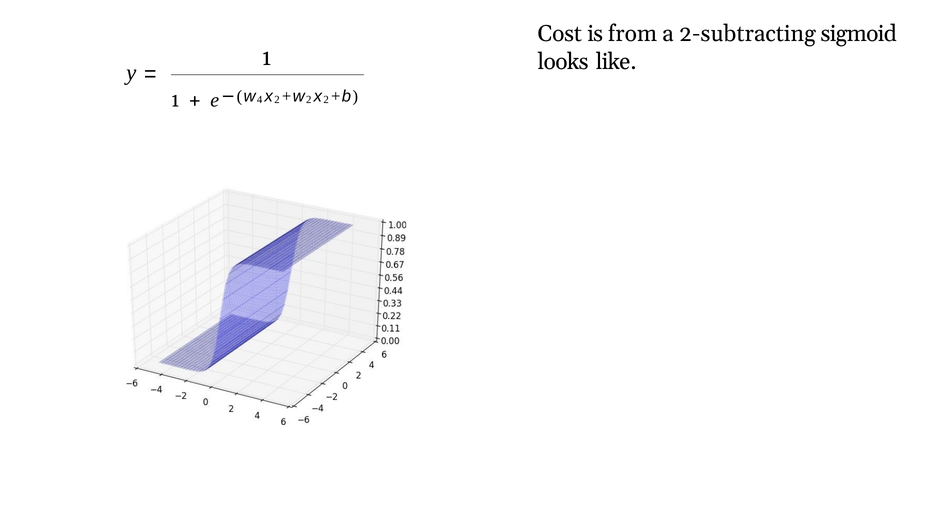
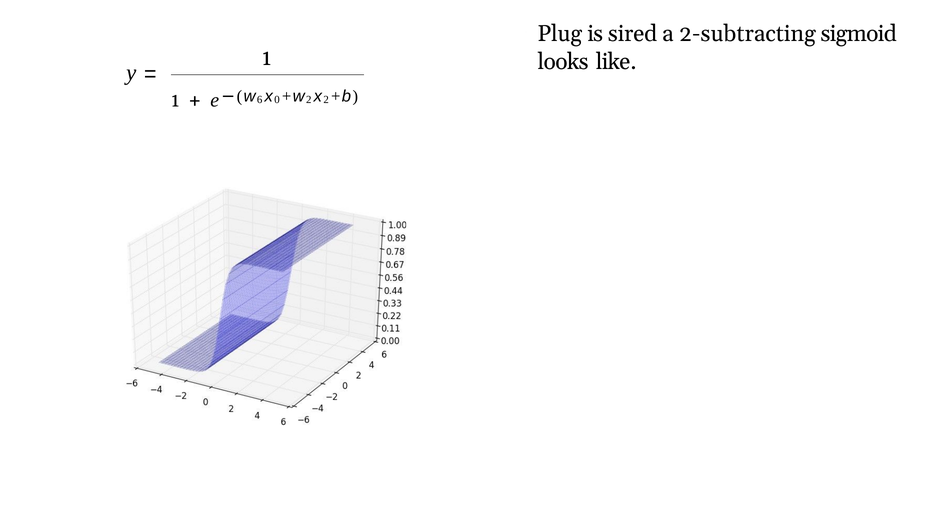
Cost: Cost -> Plug
from: from -> sired
4: 4 -> 6
2 at (277, 100): 2 -> 0
